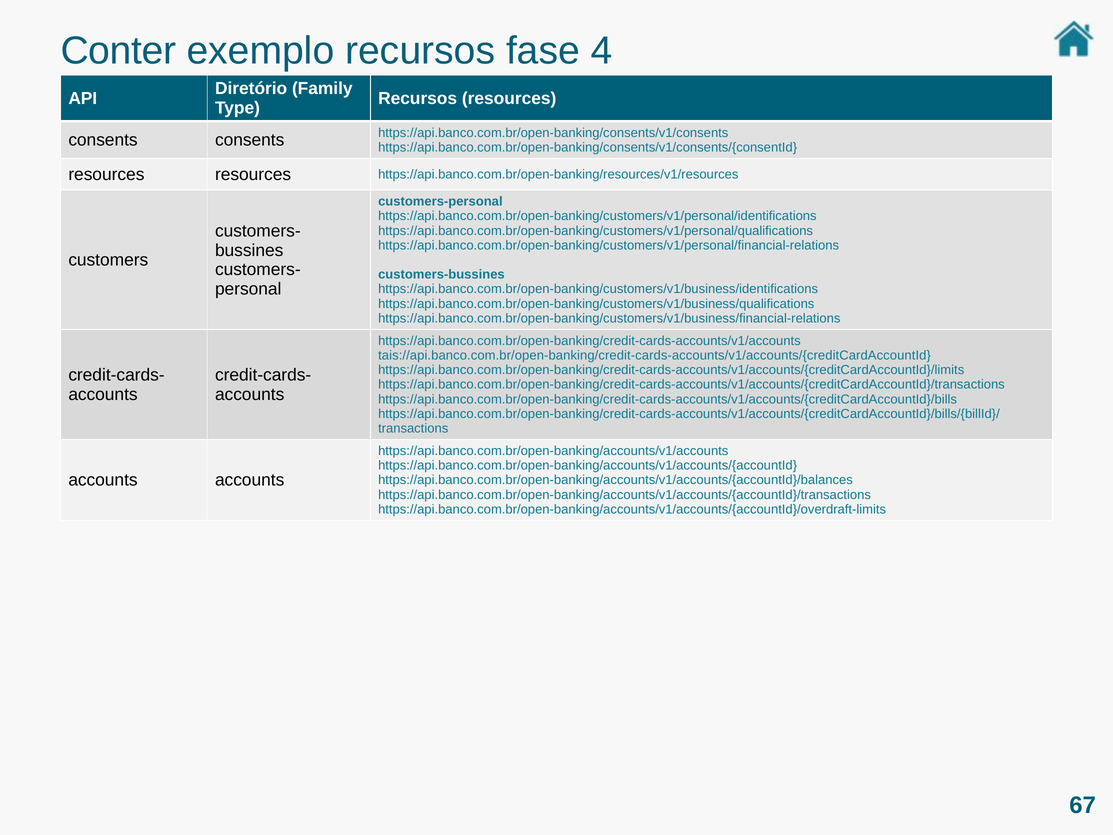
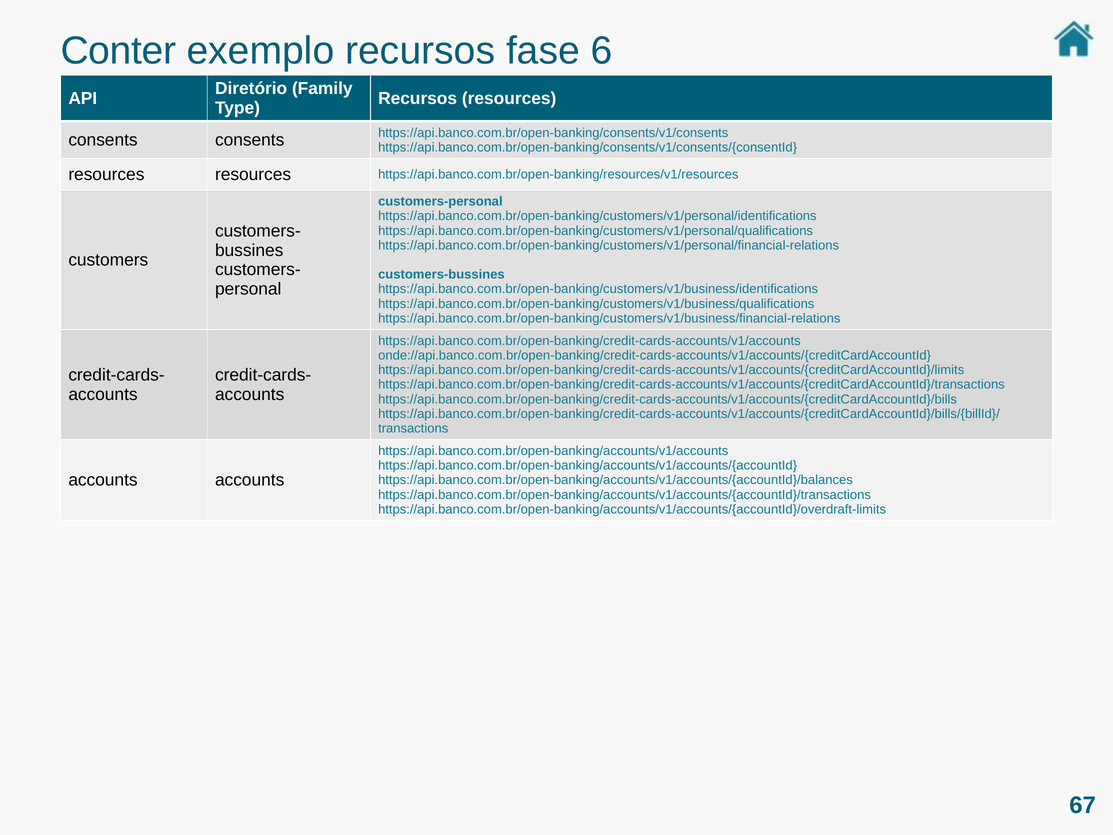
4: 4 -> 6
tais://api.banco.com.br/open-banking/credit-cards-accounts/v1/accounts/{creditCardAccountId: tais://api.banco.com.br/open-banking/credit-cards-accounts/v1/accounts/{creditCardAccountId -> onde://api.banco.com.br/open-banking/credit-cards-accounts/v1/accounts/{creditCardAccountId
